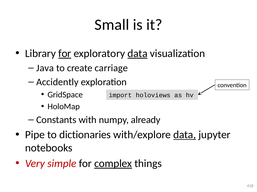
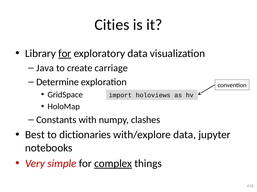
Small: Small -> Cities
data at (138, 54) underline: present -> none
Accidently: Accidently -> Determine
already: already -> clashes
Pipe: Pipe -> Best
data at (185, 135) underline: present -> none
